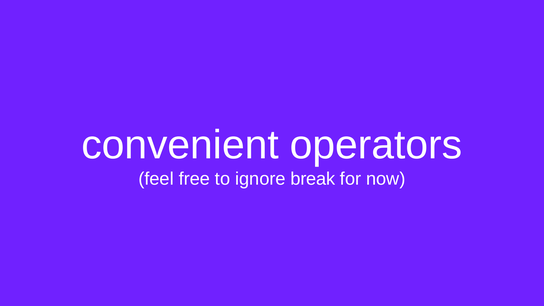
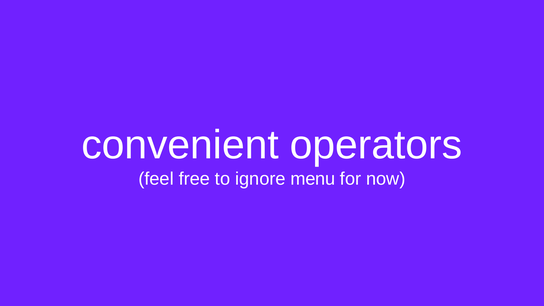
break: break -> menu
